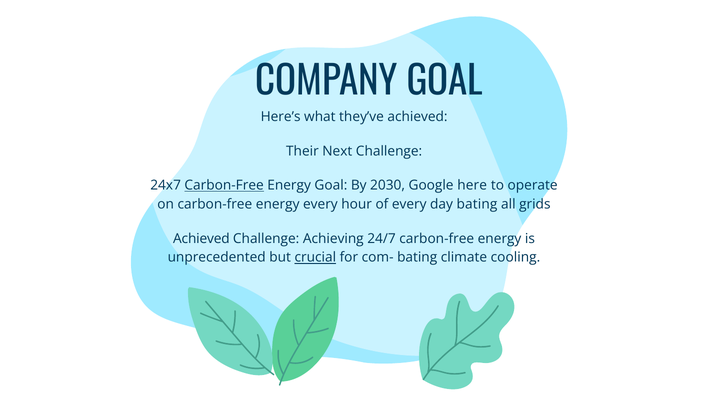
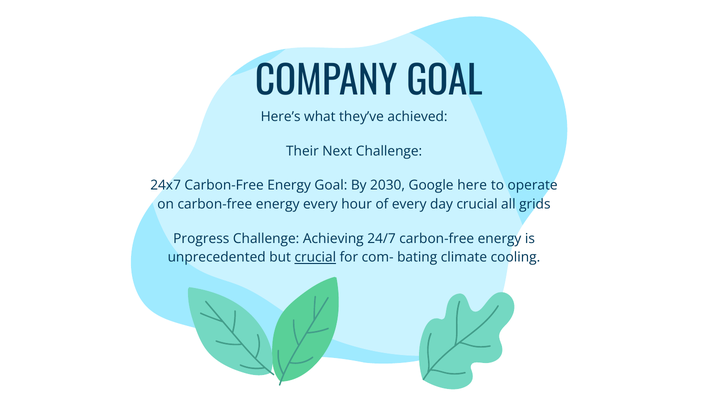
Carbon-Free at (224, 186) underline: present -> none
day bating: bating -> crucial
Achieved at (201, 239): Achieved -> Progress
